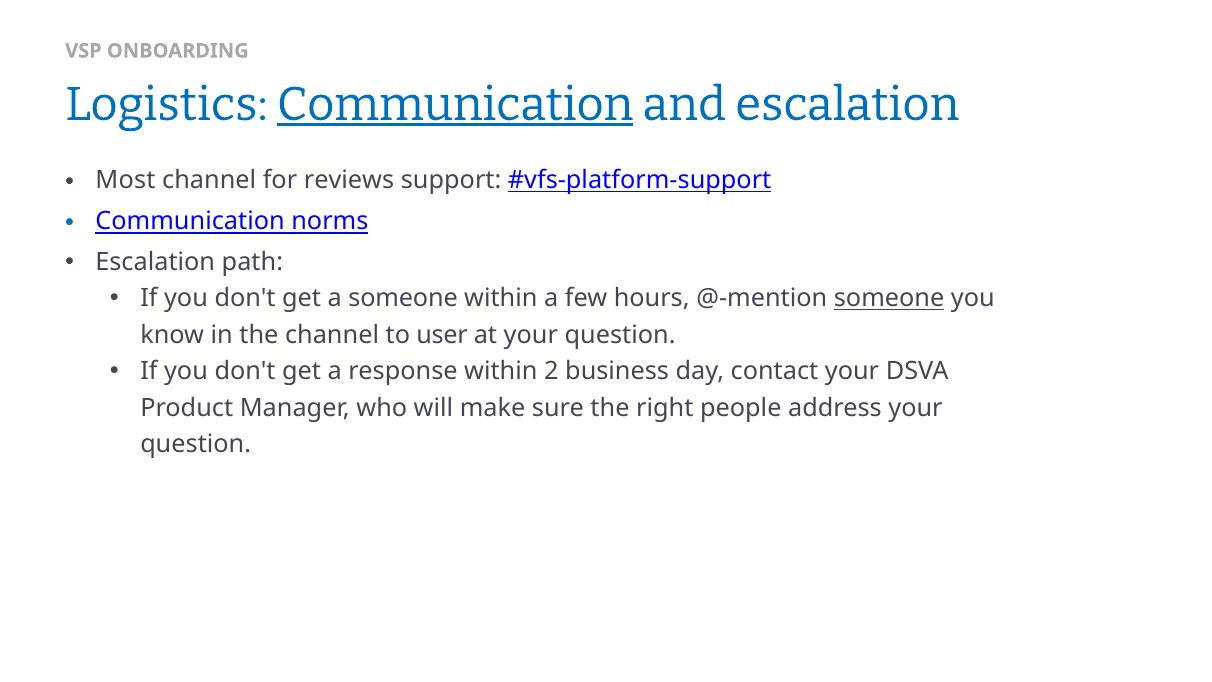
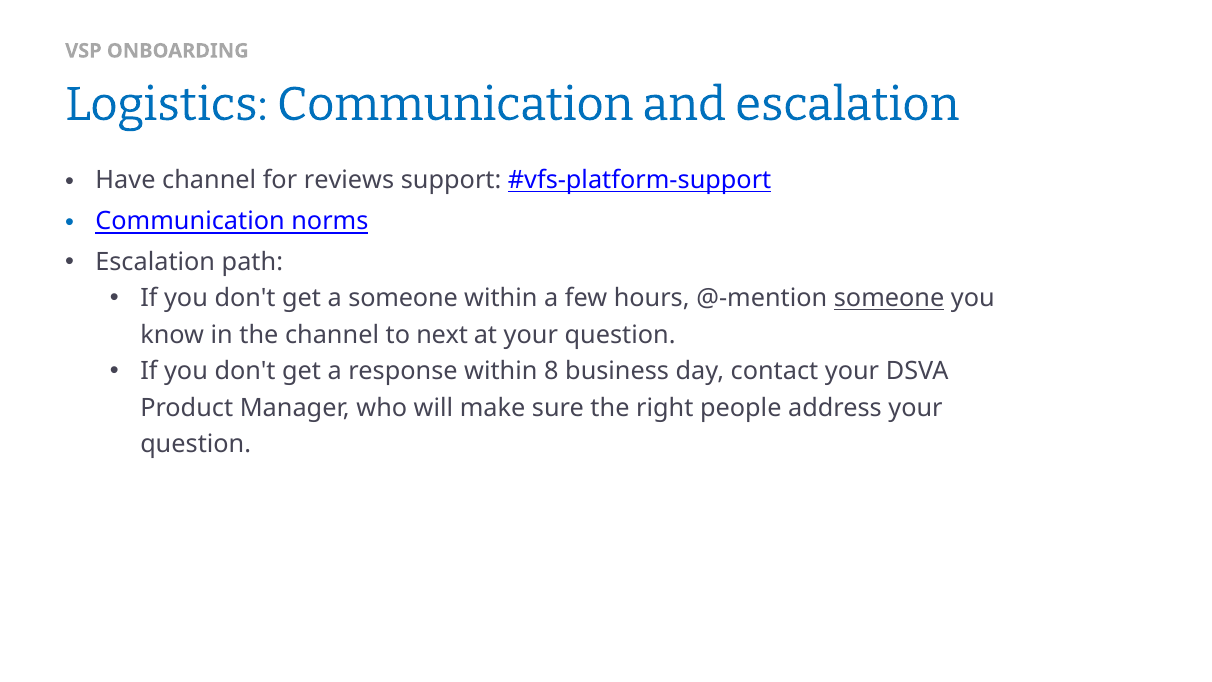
Communication at (455, 104) underline: present -> none
Most: Most -> Have
user: user -> next
2: 2 -> 8
